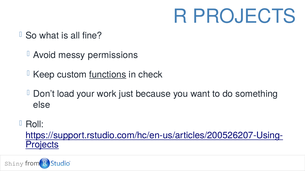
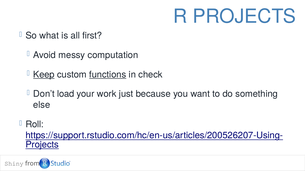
fine: fine -> first
permissions: permissions -> computation
Keep underline: none -> present
